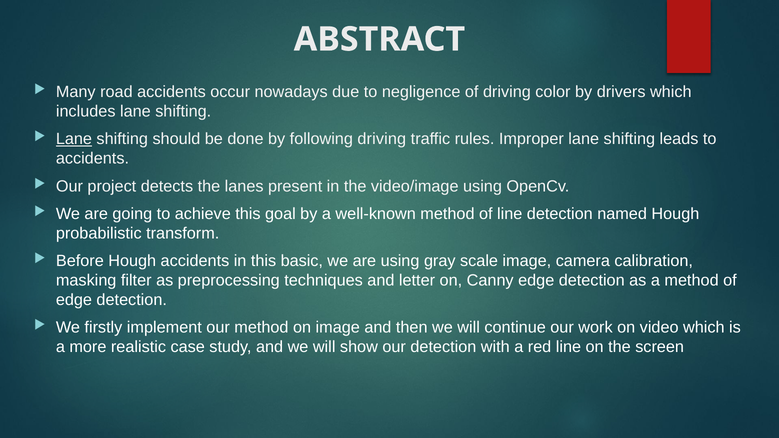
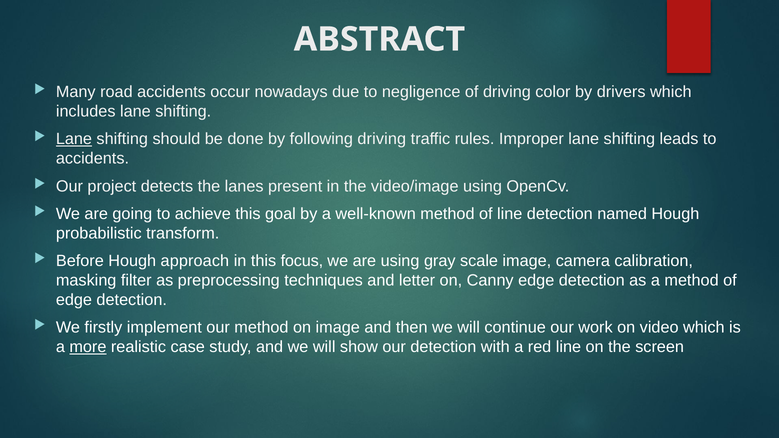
Hough accidents: accidents -> approach
basic: basic -> focus
more underline: none -> present
